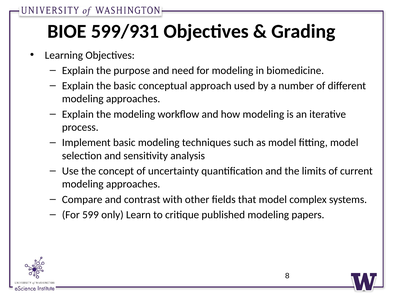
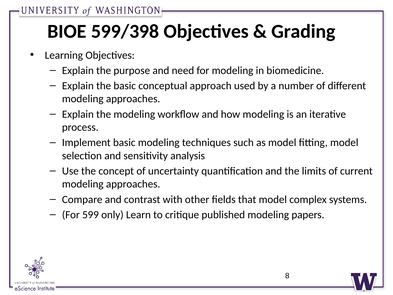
599/931: 599/931 -> 599/398
